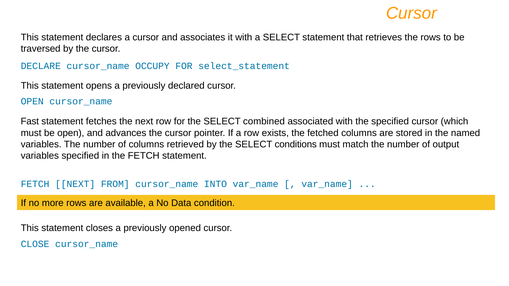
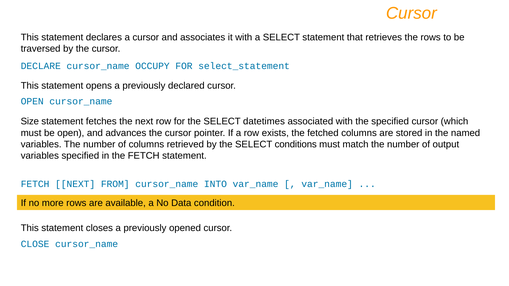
Fast: Fast -> Size
combined: combined -> datetimes
